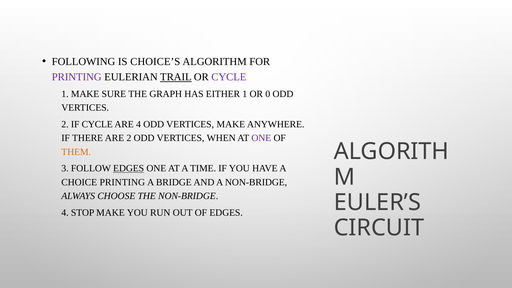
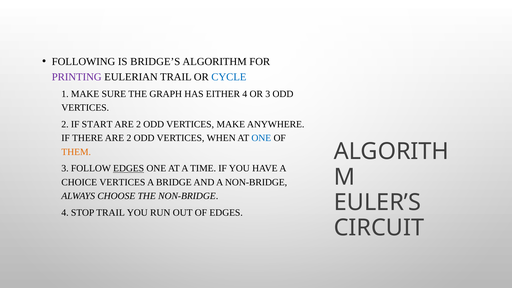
CHOICE’S: CHOICE’S -> BRIDGE’S
TRAIL at (176, 77) underline: present -> none
CYCLE at (229, 77) colour: purple -> blue
EITHER 1: 1 -> 4
OR 0: 0 -> 3
IF CYCLE: CYCLE -> START
4 at (139, 124): 4 -> 2
ONE at (261, 138) colour: purple -> blue
CHOICE PRINTING: PRINTING -> VERTICES
STOP MAKE: MAKE -> TRAIL
